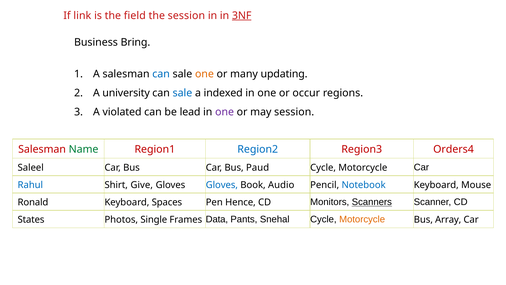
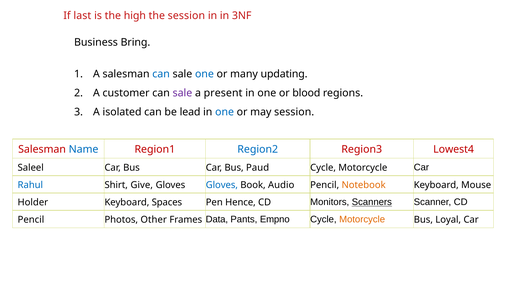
link: link -> last
field: field -> high
3NF underline: present -> none
one at (204, 74) colour: orange -> blue
university: university -> customer
sale at (182, 93) colour: blue -> purple
indexed: indexed -> present
occur: occur -> blood
violated: violated -> isolated
one at (225, 112) colour: purple -> blue
Name colour: green -> blue
Orders4: Orders4 -> Lowest4
Notebook colour: blue -> orange
Ronald: Ronald -> Holder
States at (31, 219): States -> Pencil
Single: Single -> Other
Snehal: Snehal -> Empno
Array: Array -> Loyal
